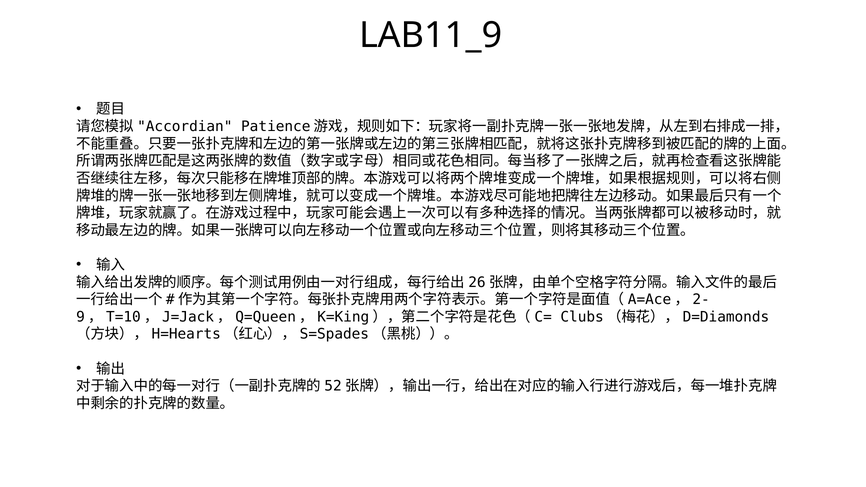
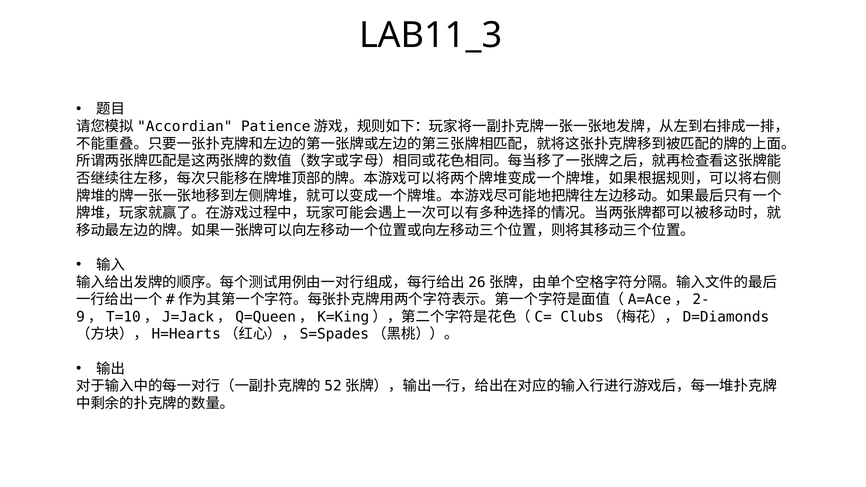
LAB11_9: LAB11_9 -> LAB11_3
